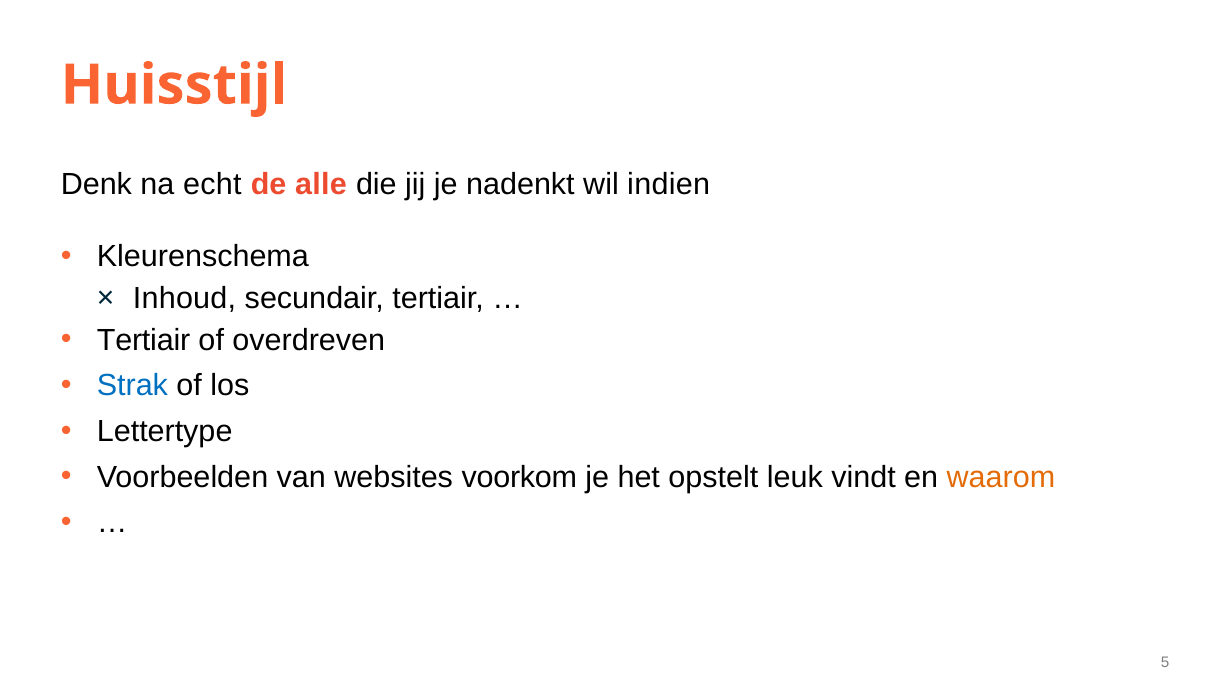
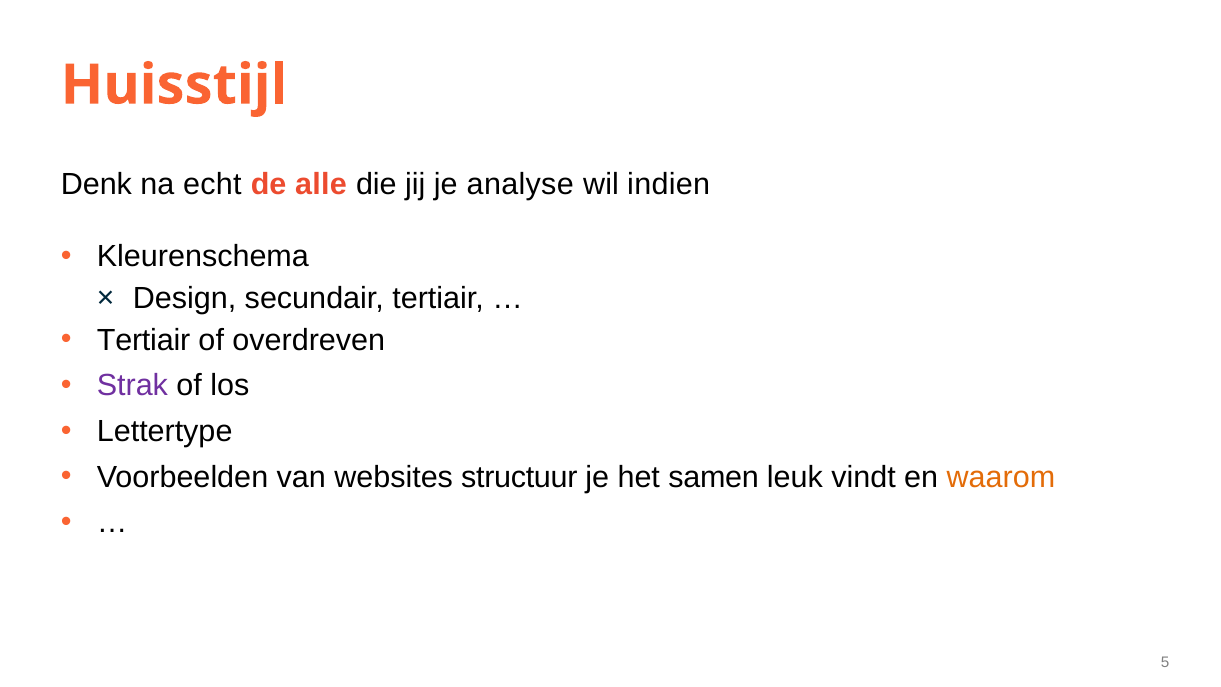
nadenkt: nadenkt -> analyse
Inhoud: Inhoud -> Design
Strak colour: blue -> purple
voorkom: voorkom -> structuur
opstelt: opstelt -> samen
